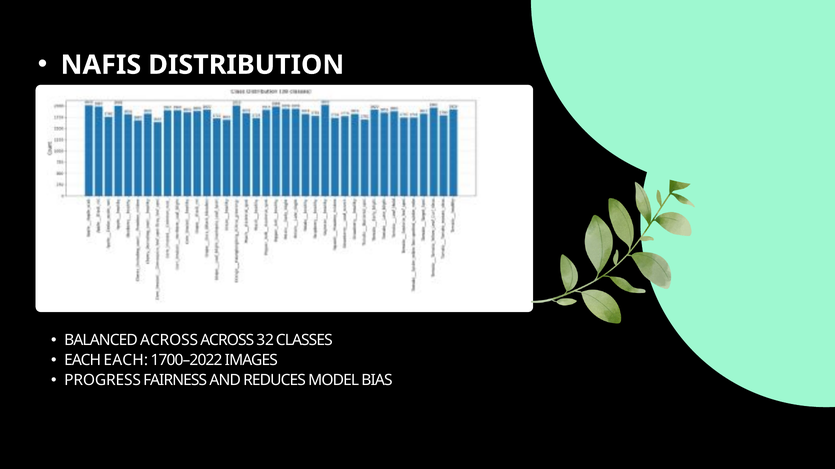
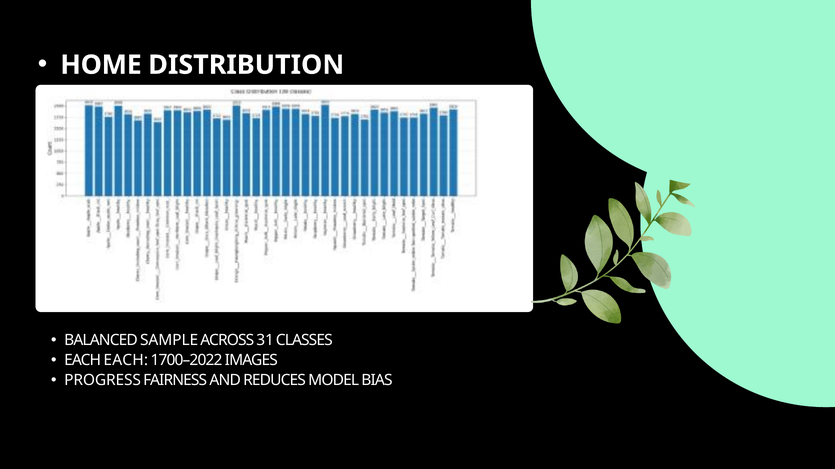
NAFIS: NAFIS -> HOME
BALANCED ACROSS: ACROSS -> SAMPLE
32: 32 -> 31
